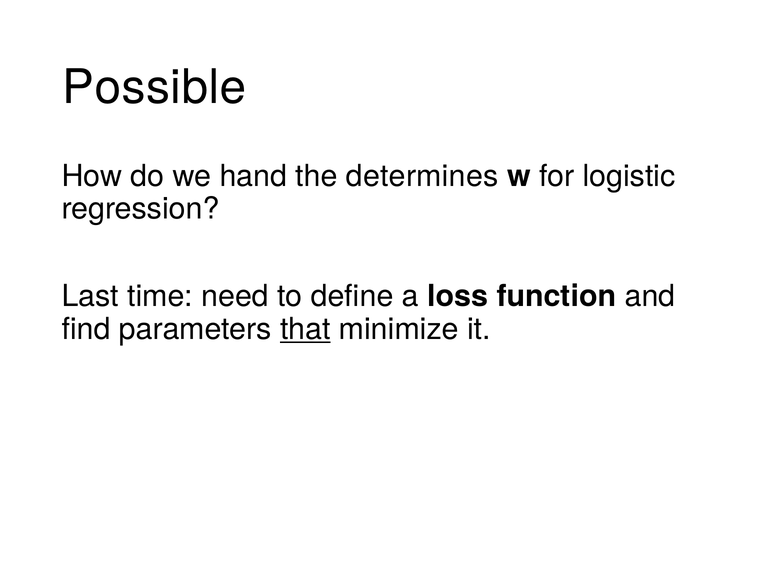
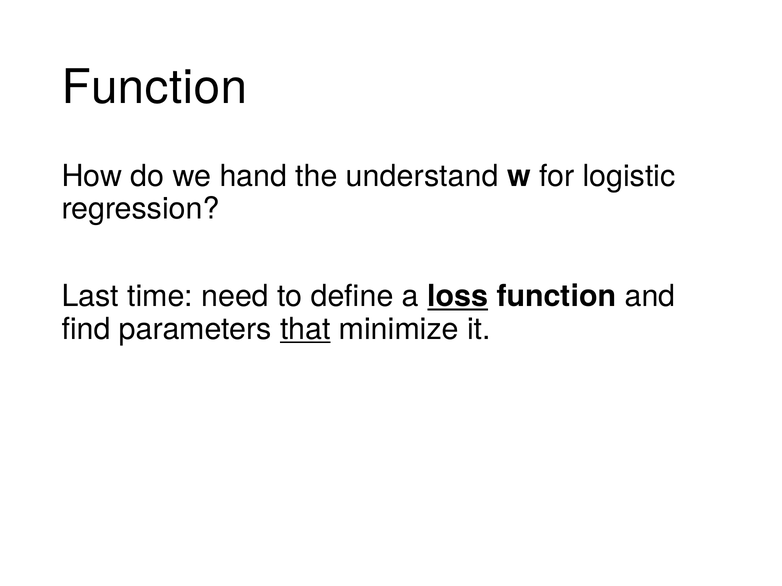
Possible at (154, 88): Possible -> Function
determines: determines -> understand
loss underline: none -> present
